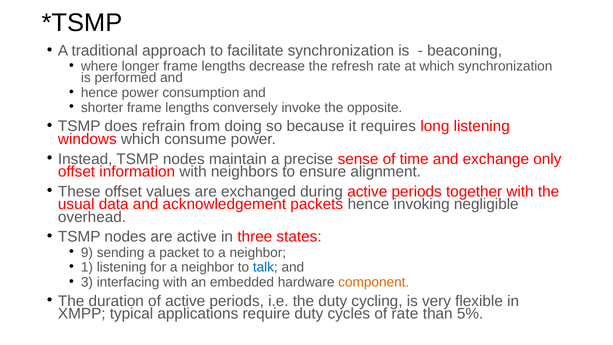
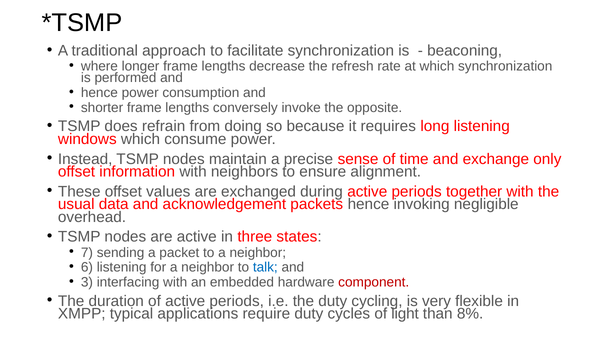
9: 9 -> 7
1: 1 -> 6
component colour: orange -> red
of rate: rate -> light
5%: 5% -> 8%
